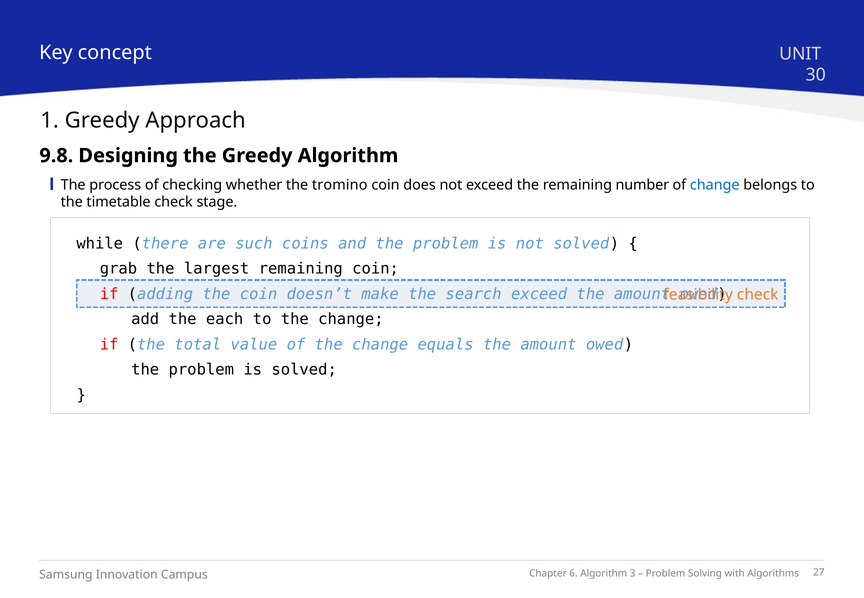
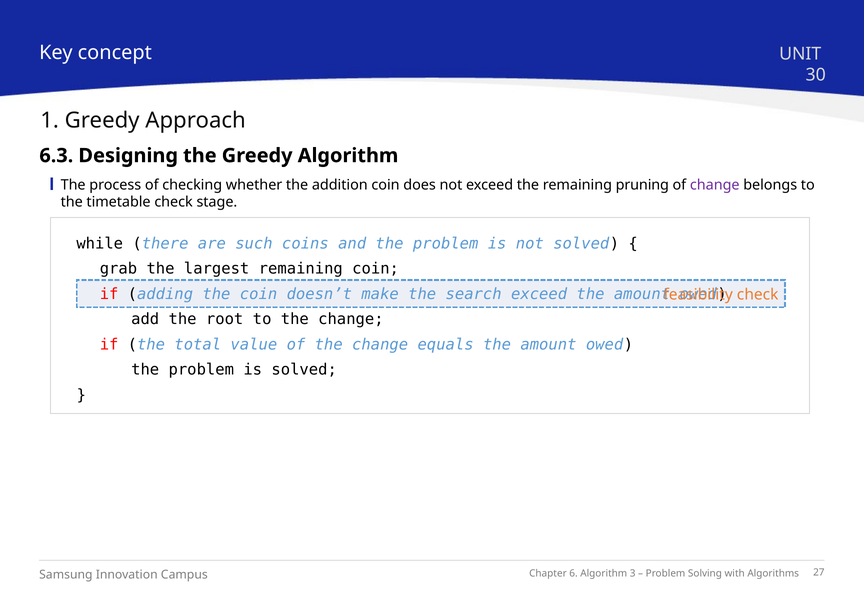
9.8: 9.8 -> 6.3
tromino: tromino -> addition
number: number -> pruning
change at (715, 185) colour: blue -> purple
each: each -> root
